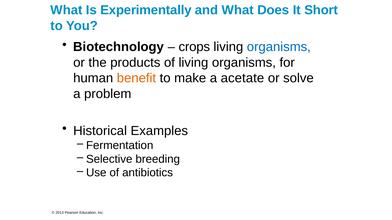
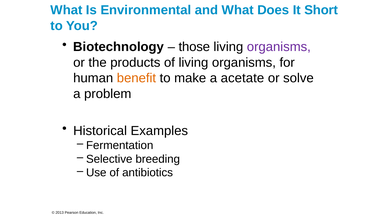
Experimentally: Experimentally -> Environmental
crops: crops -> those
organisms at (279, 47) colour: blue -> purple
